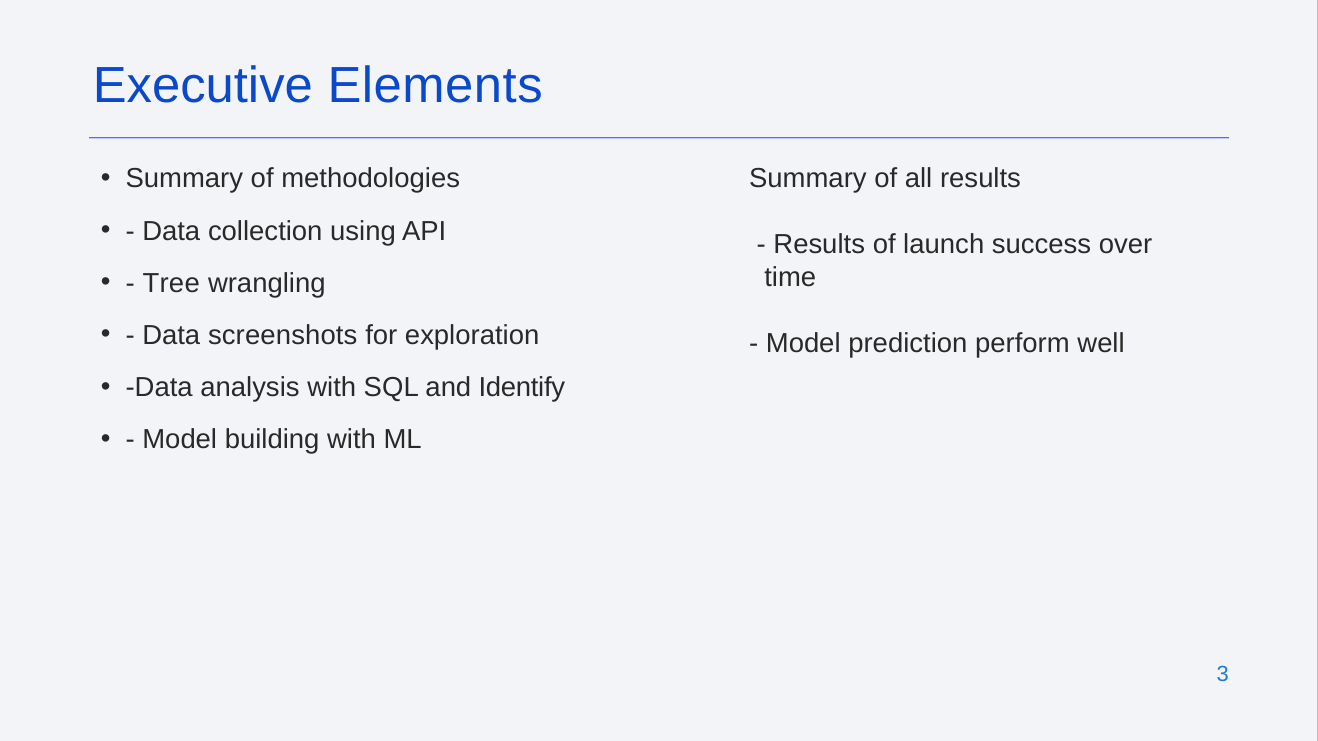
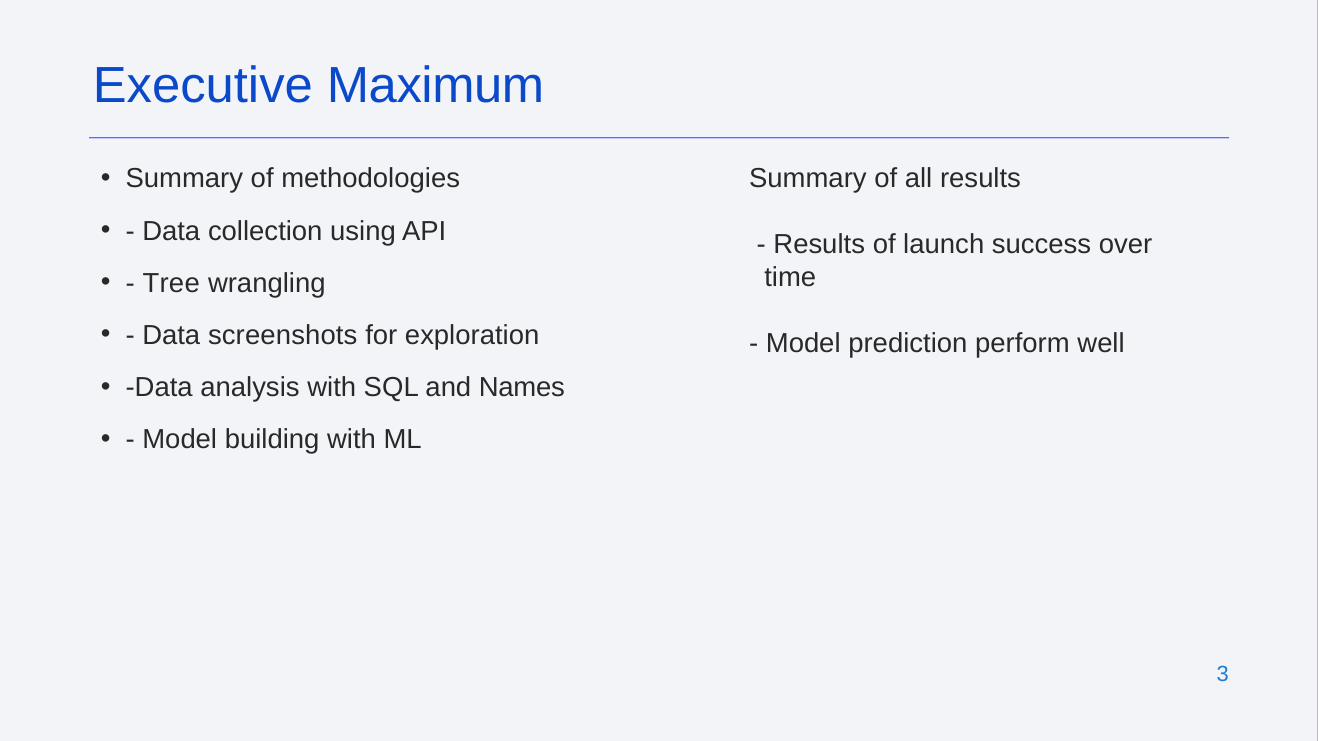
Elements: Elements -> Maximum
Identify: Identify -> Names
